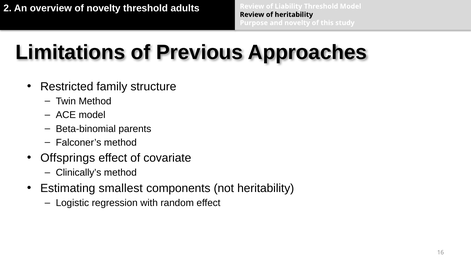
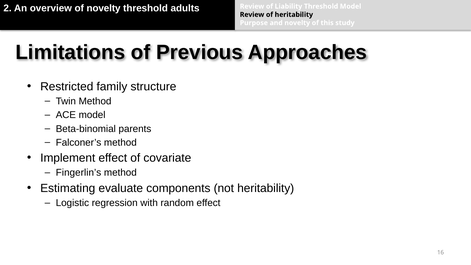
Offsprings: Offsprings -> Implement
Clinically’s: Clinically’s -> Fingerlin’s
smallest: smallest -> evaluate
